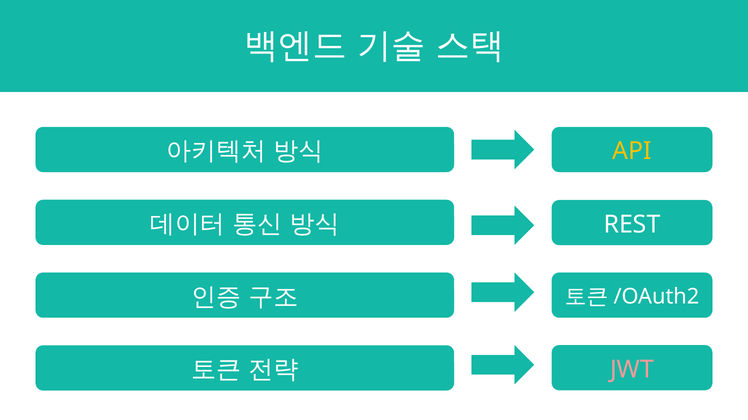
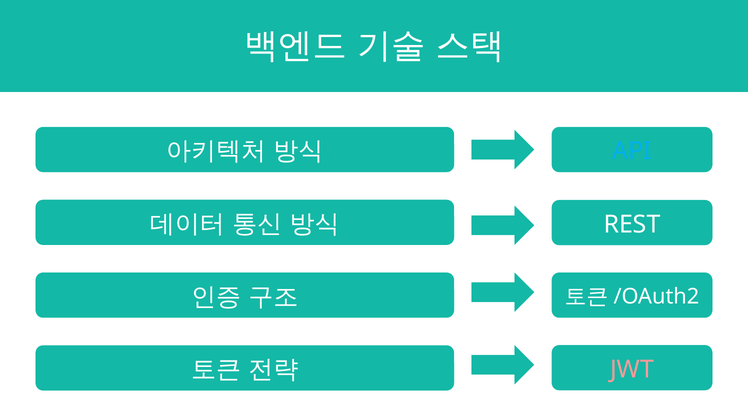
API colour: yellow -> light blue
